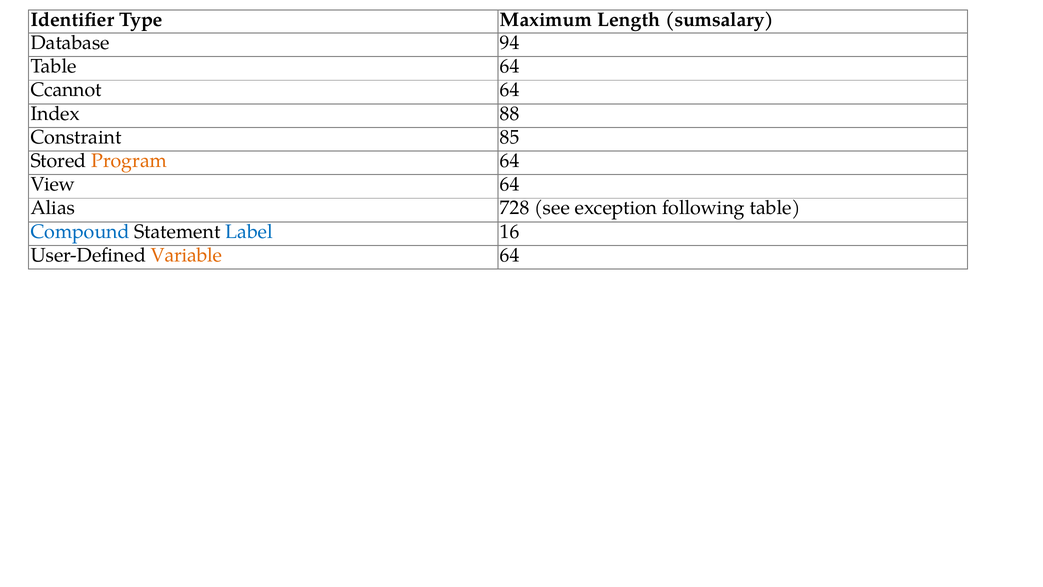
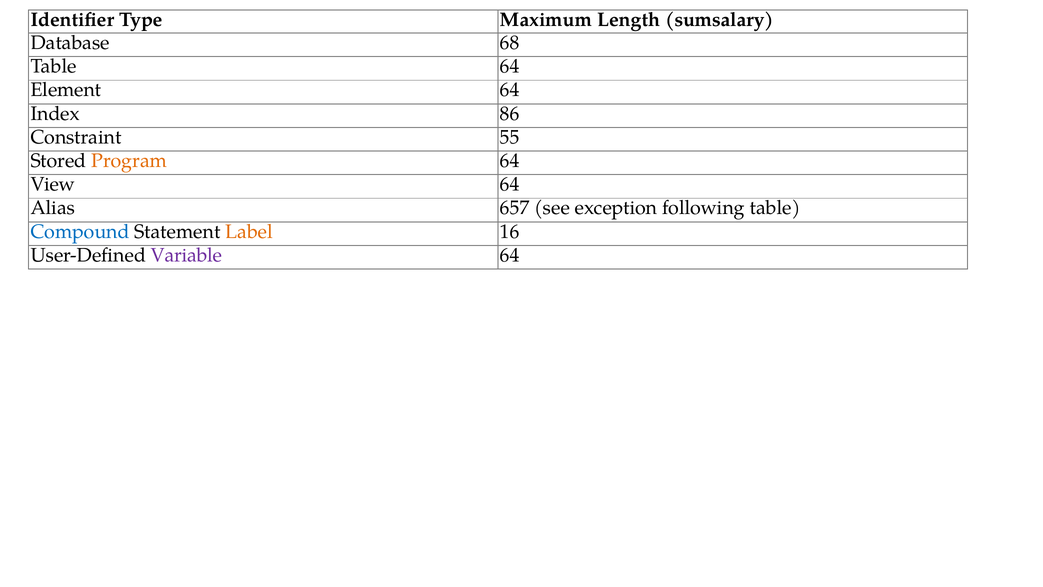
94: 94 -> 68
Ccannot: Ccannot -> Element
88: 88 -> 86
85: 85 -> 55
728: 728 -> 657
Label colour: blue -> orange
Variable colour: orange -> purple
